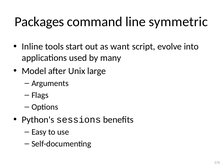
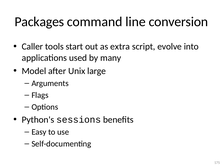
symmetric: symmetric -> conversion
Inline: Inline -> Caller
want: want -> extra
